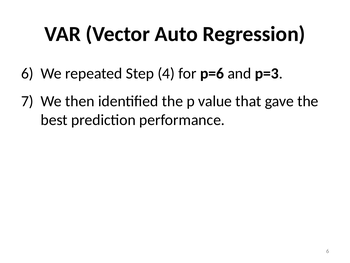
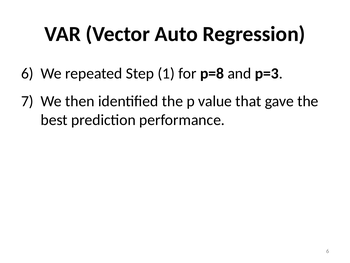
4: 4 -> 1
p=6: p=6 -> p=8
